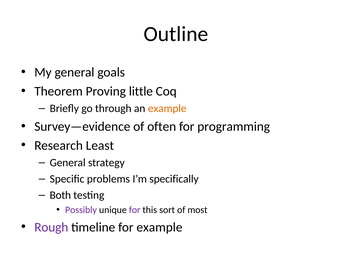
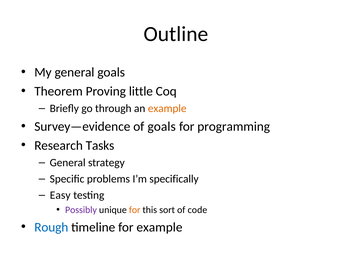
of often: often -> goals
Least: Least -> Tasks
Both: Both -> Easy
for at (135, 210) colour: purple -> orange
most: most -> code
Rough colour: purple -> blue
